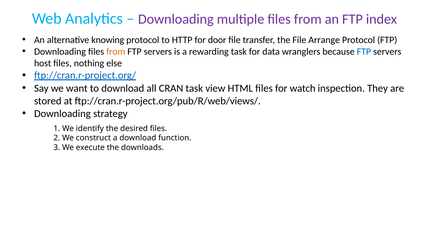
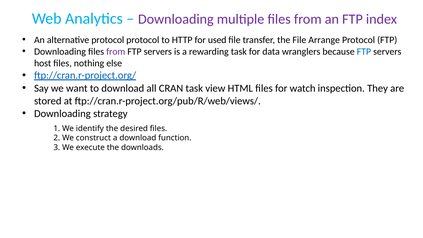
alternative knowing: knowing -> protocol
door: door -> used
from at (116, 52) colour: orange -> purple
